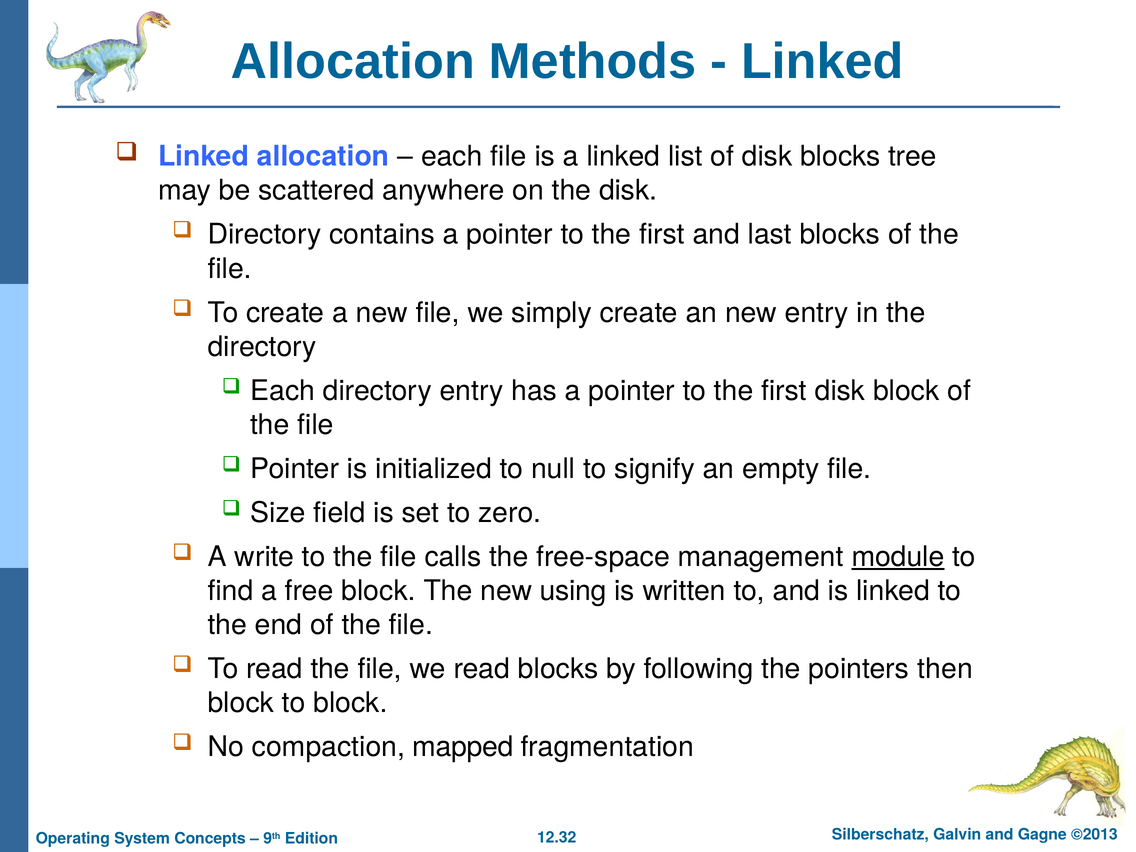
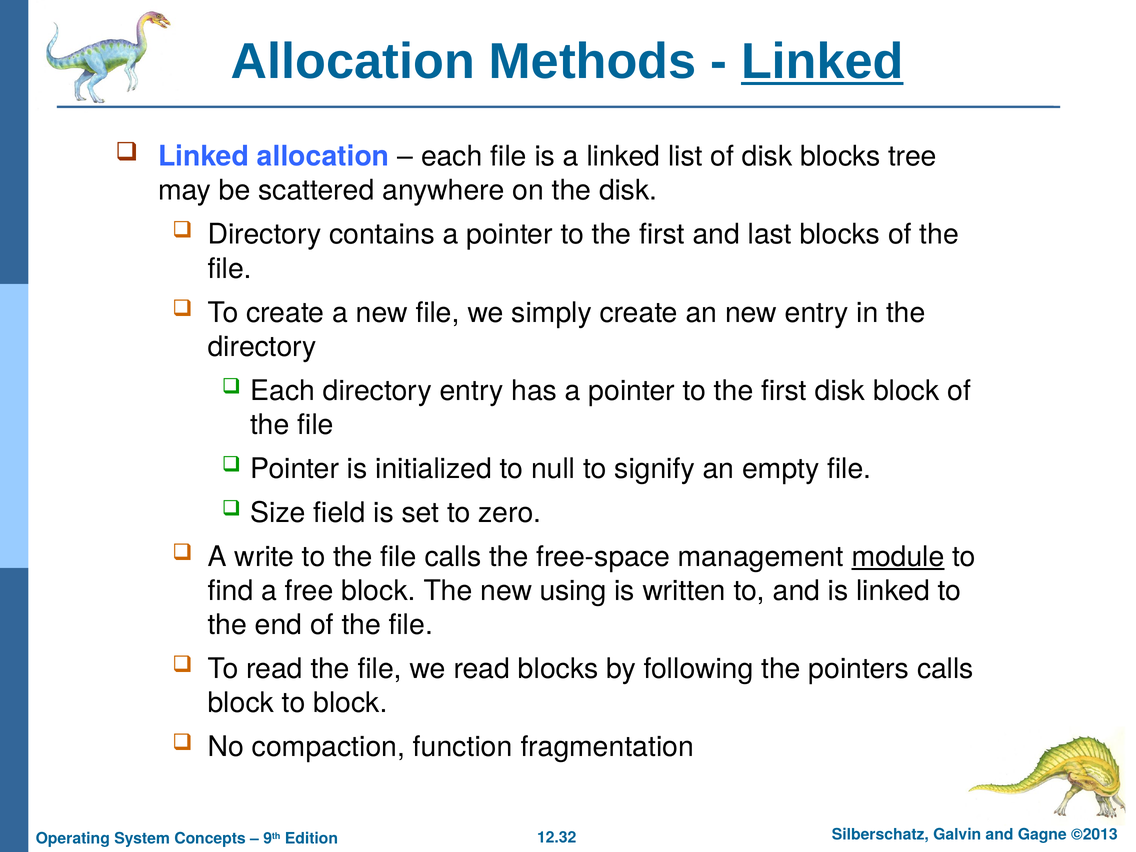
Linked at (822, 62) underline: none -> present
pointers then: then -> calls
mapped: mapped -> function
